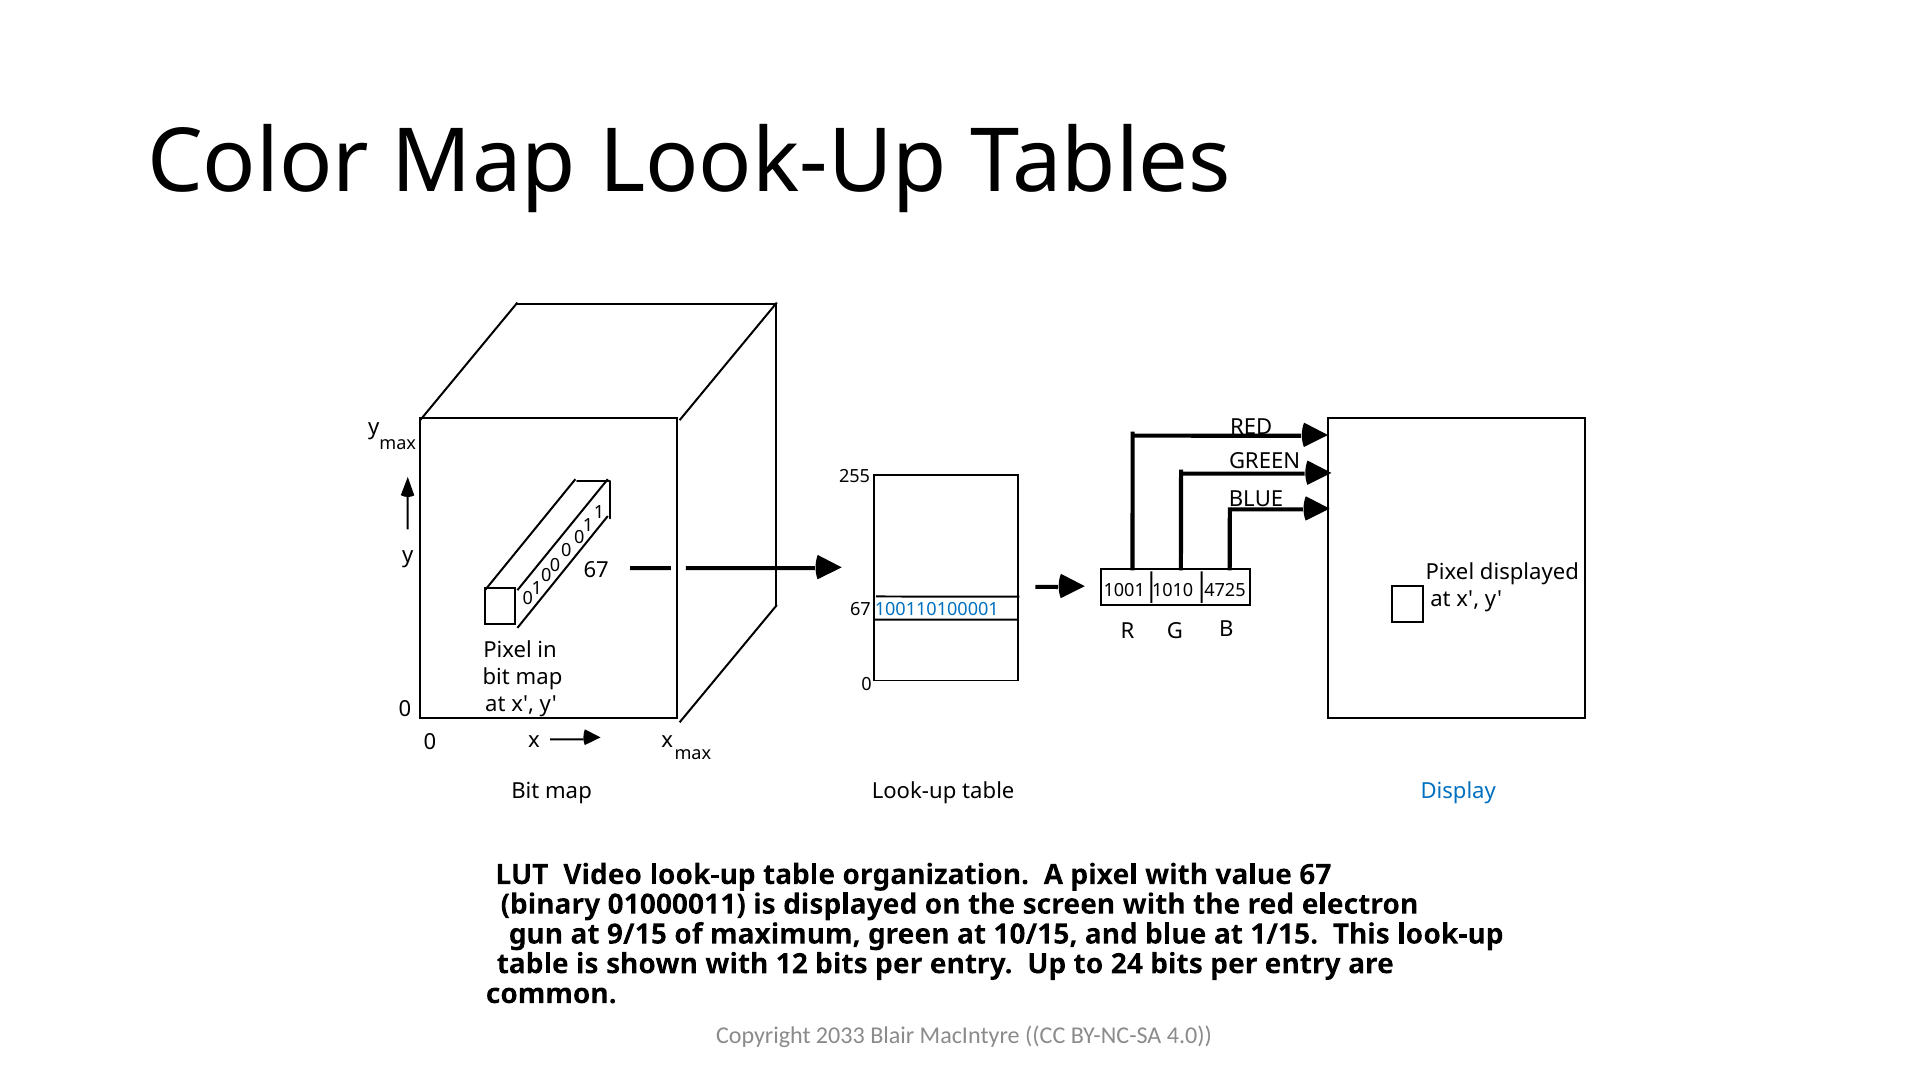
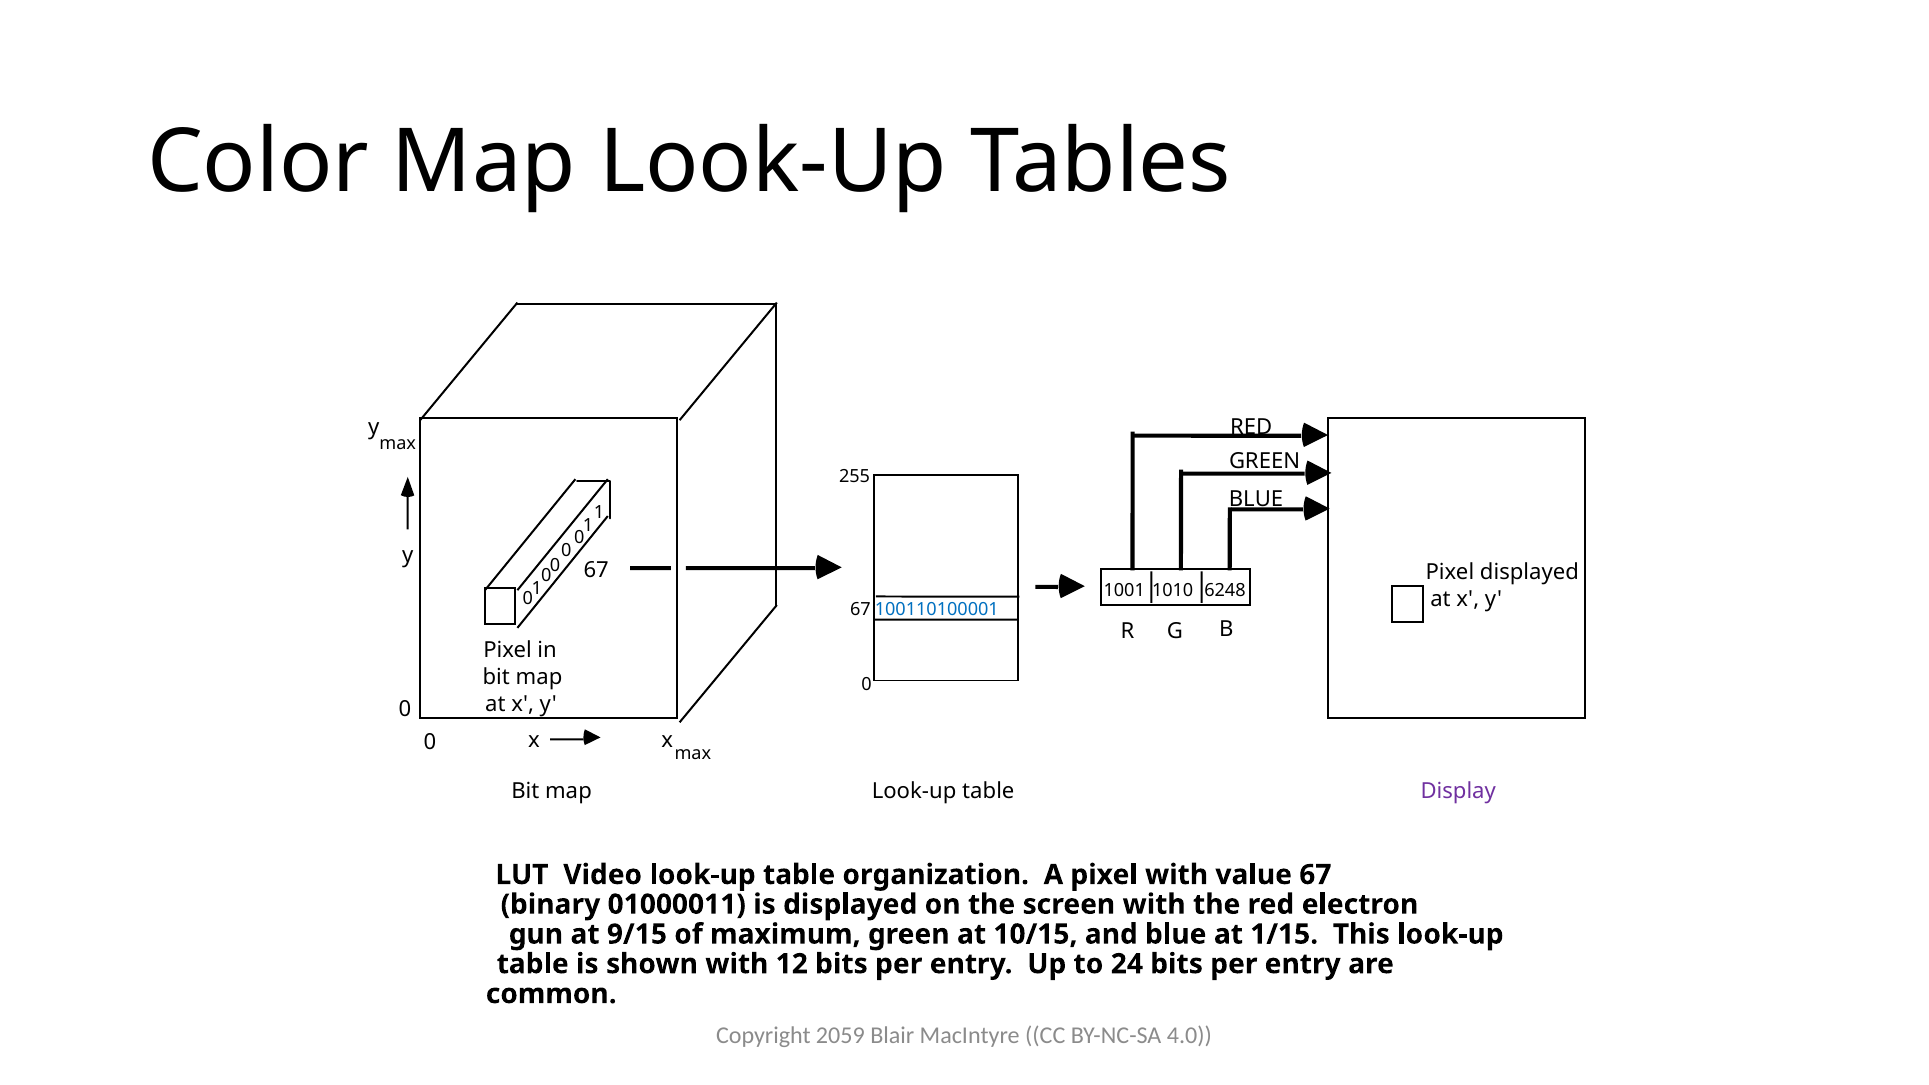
4725: 4725 -> 6248
Display colour: blue -> purple
2033: 2033 -> 2059
